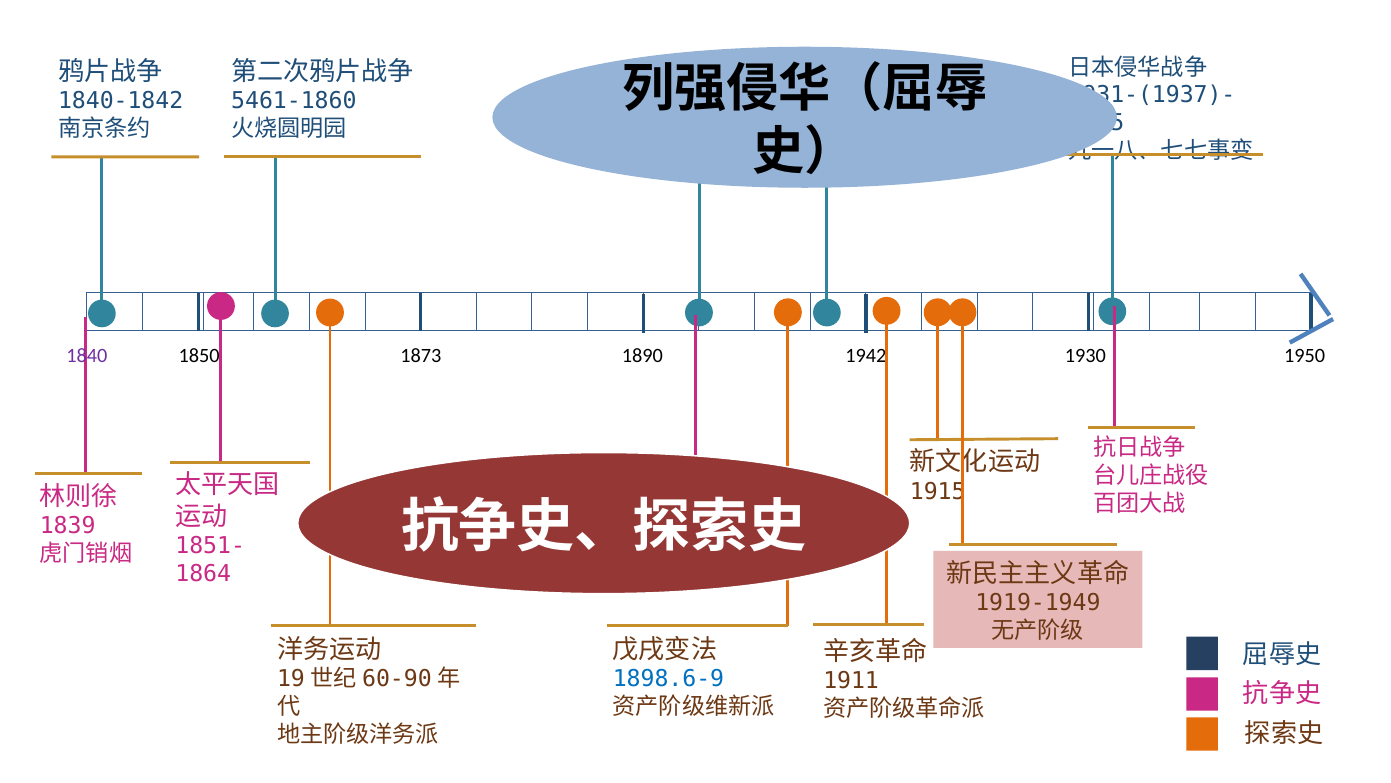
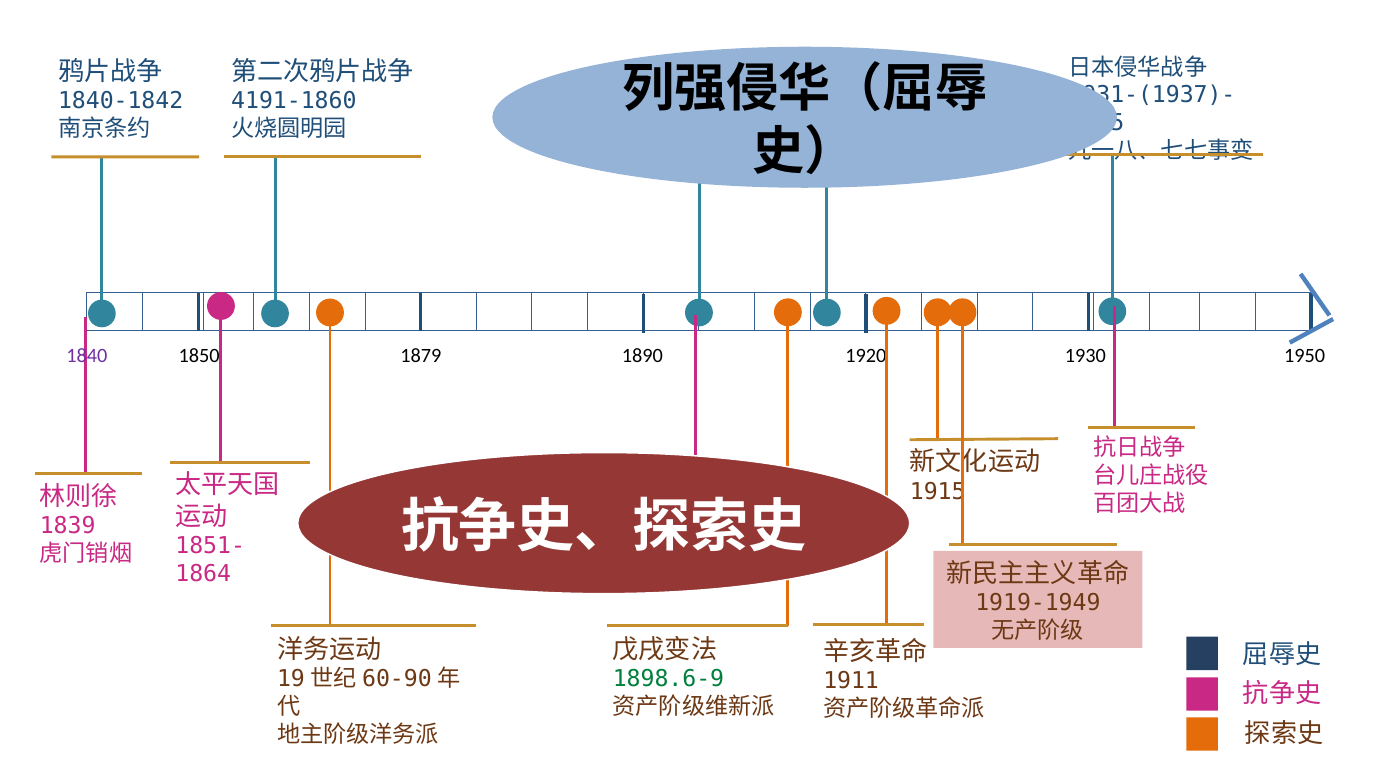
5461-1860: 5461-1860 -> 4191-1860
1873: 1873 -> 1879
1942: 1942 -> 1920
1898.6-9 colour: blue -> green
